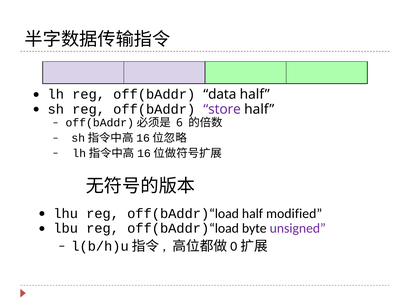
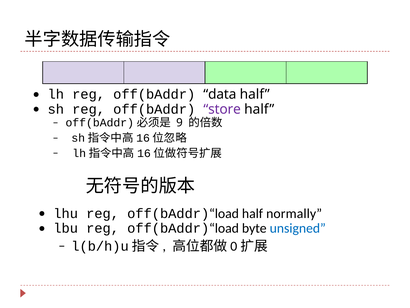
6: 6 -> 9
modified: modified -> normally
unsigned colour: purple -> blue
